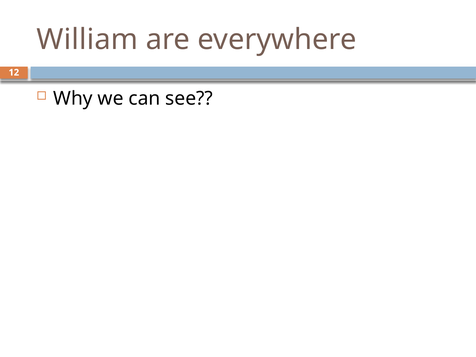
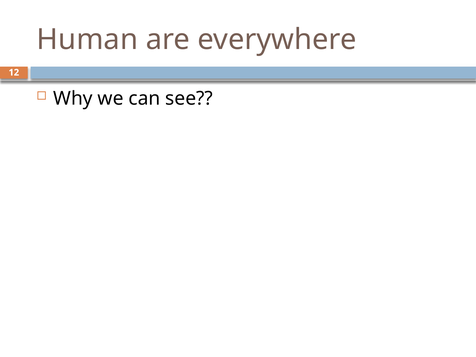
William: William -> Human
